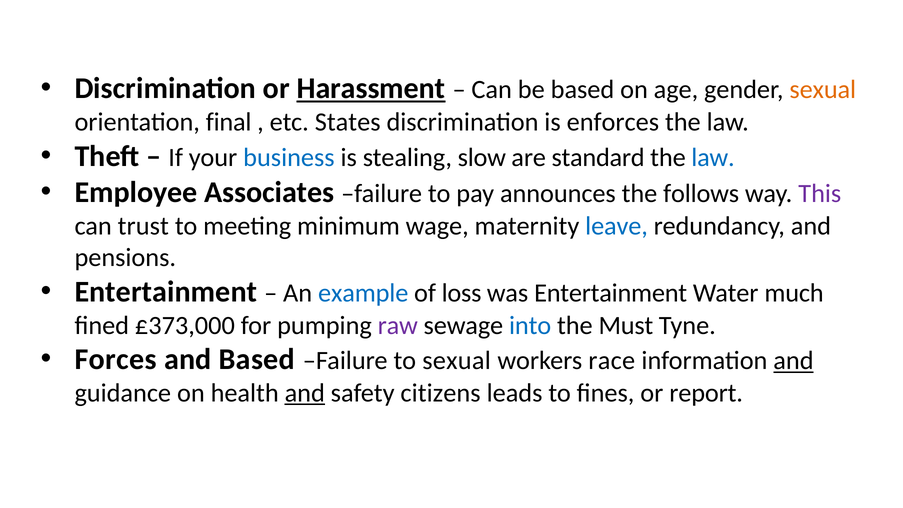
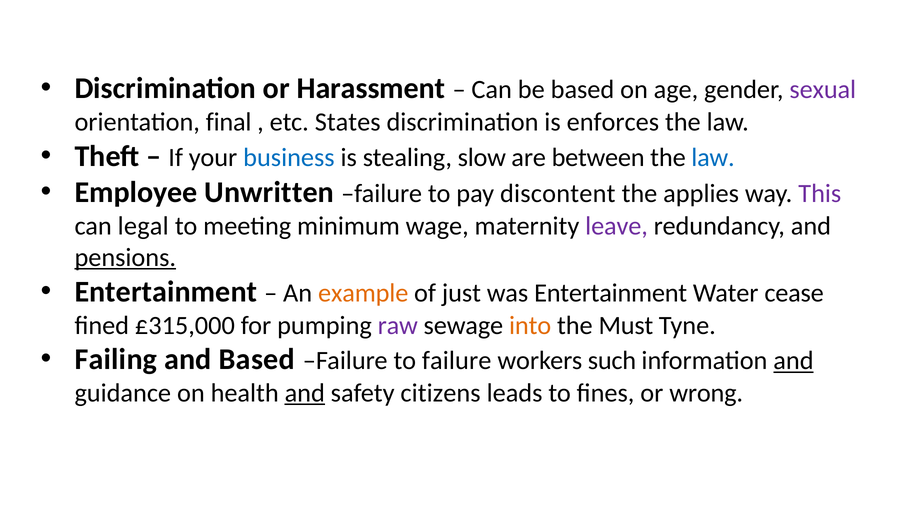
Harassment underline: present -> none
sexual at (823, 90) colour: orange -> purple
standard: standard -> between
Associates: Associates -> Unwritten
announces: announces -> discontent
follows: follows -> applies
trust: trust -> legal
leave colour: blue -> purple
pensions underline: none -> present
example colour: blue -> orange
loss: loss -> just
much: much -> cease
£373,000: £373,000 -> £315,000
into colour: blue -> orange
Forces: Forces -> Failing
to sexual: sexual -> failure
race: race -> such
report: report -> wrong
